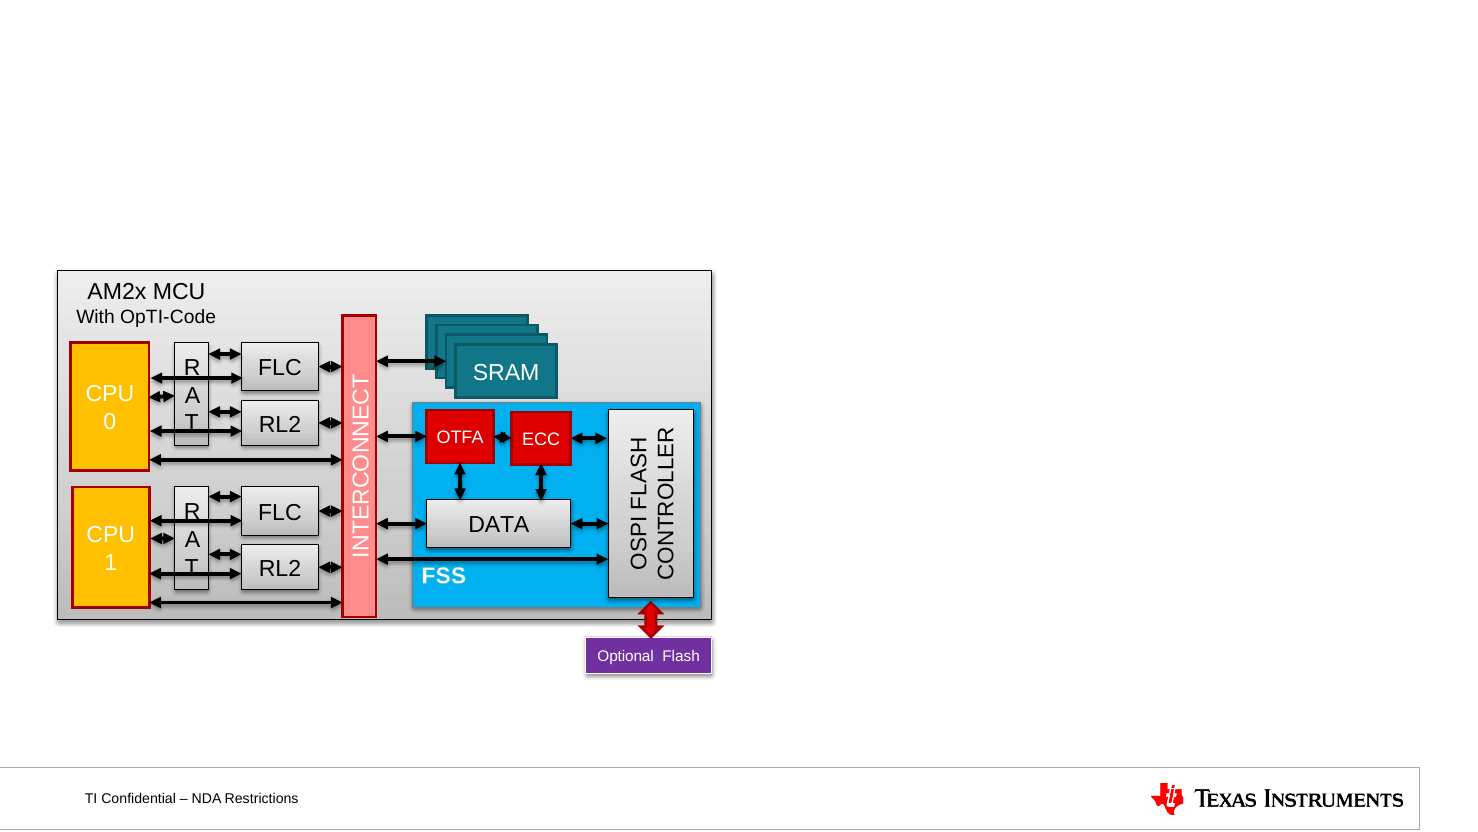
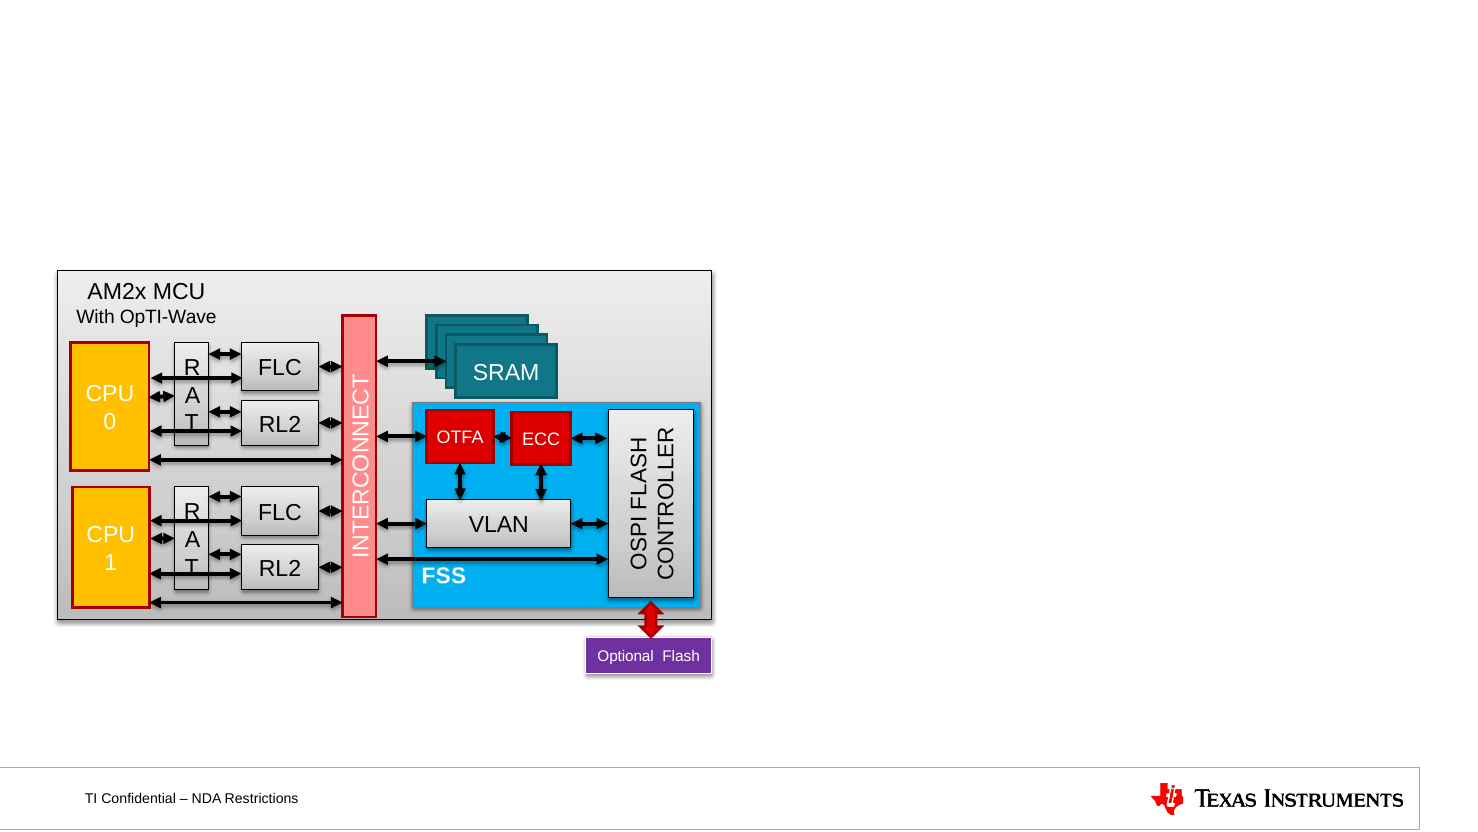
OpTI-Code: OpTI-Code -> OpTI-Wave
DATA: DATA -> VLAN
